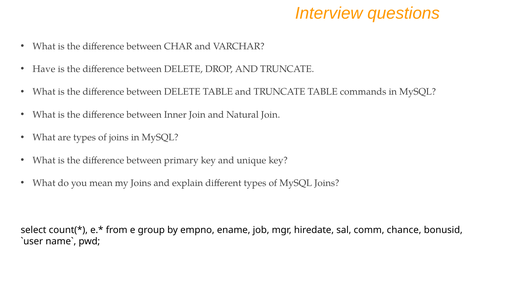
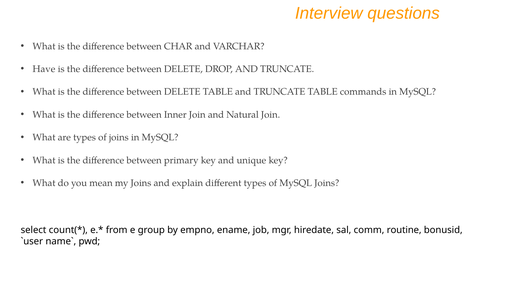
chance: chance -> routine
